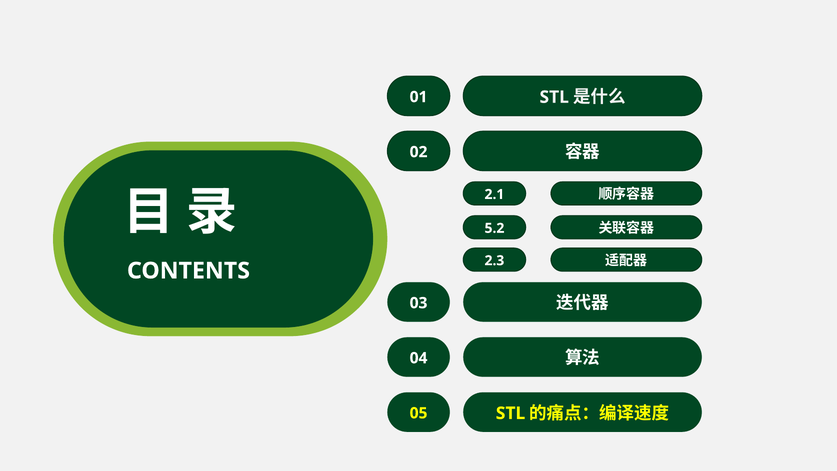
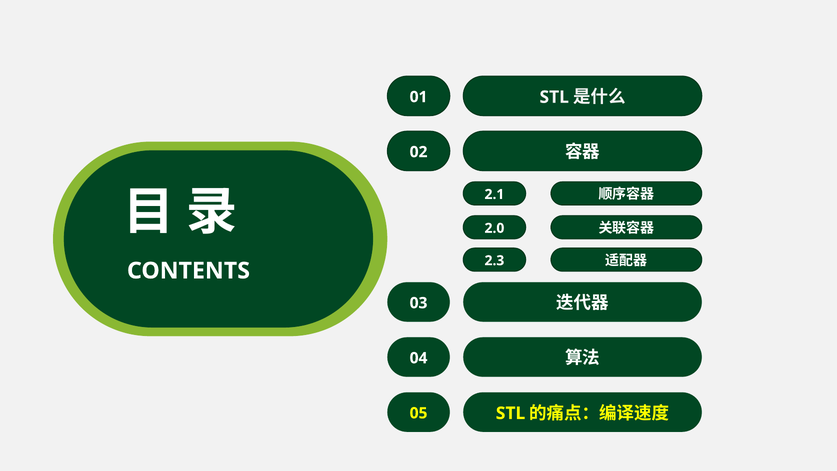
5.2: 5.2 -> 2.0
